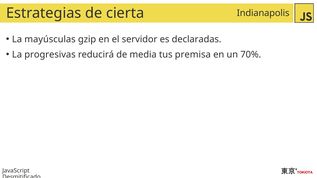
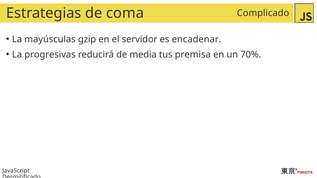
cierta: cierta -> coma
Indianapolis: Indianapolis -> Complicado
declaradas: declaradas -> encadenar
